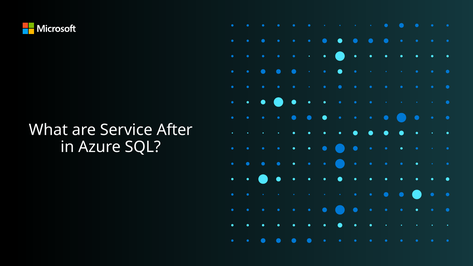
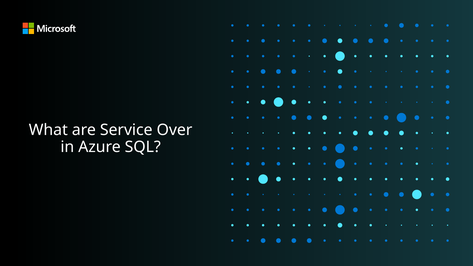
After: After -> Over
